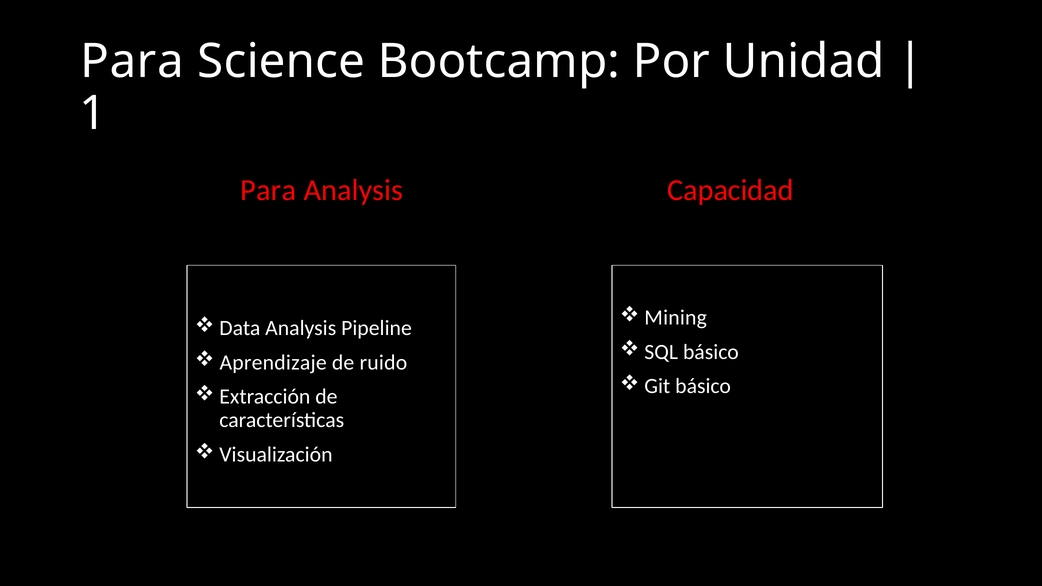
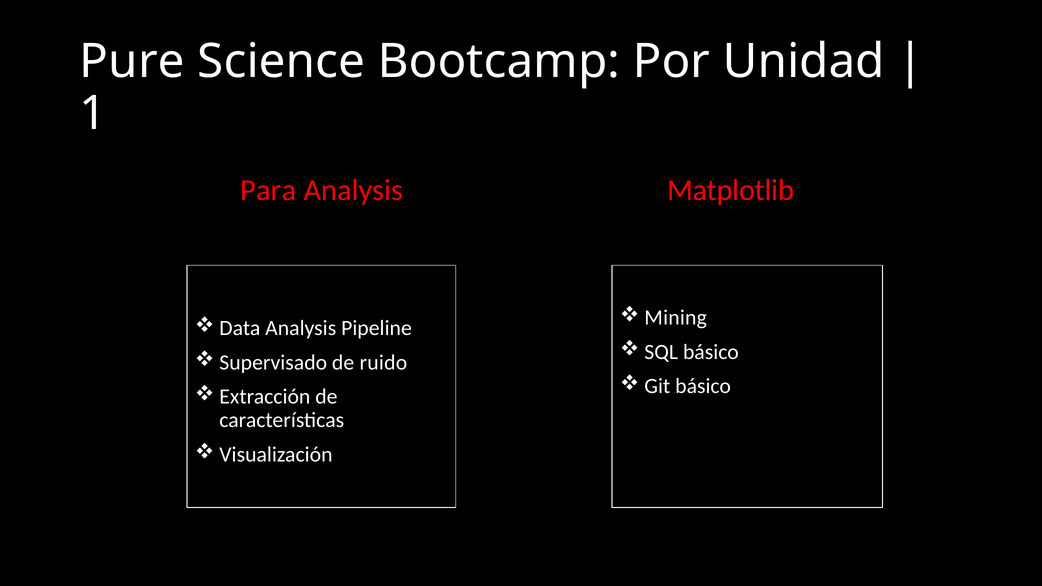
Para at (132, 62): Para -> Pure
Capacidad: Capacidad -> Matplotlib
Aprendizaje: Aprendizaje -> Supervisado
